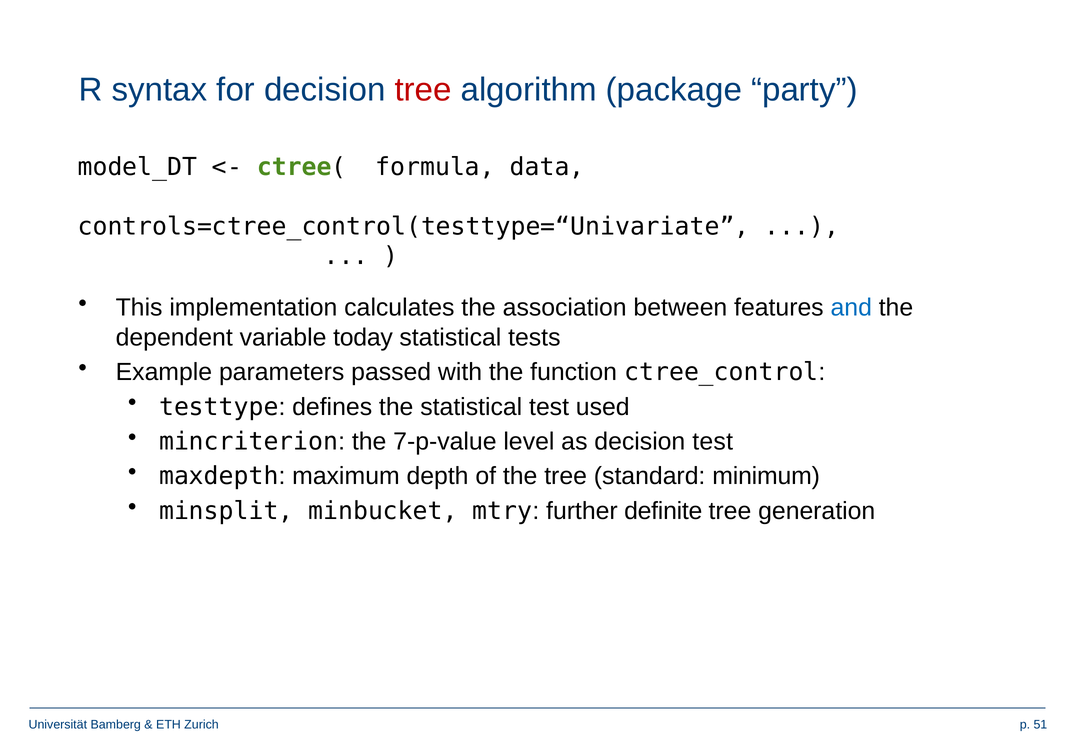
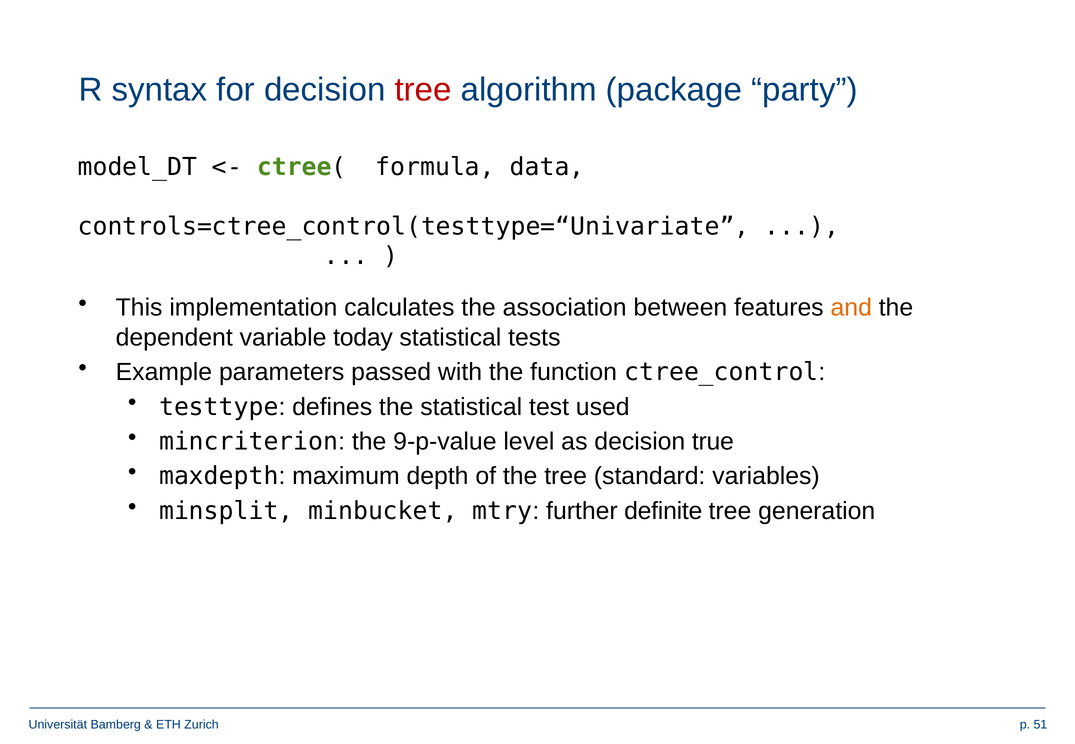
and colour: blue -> orange
7-p-value: 7-p-value -> 9-p-value
decision test: test -> true
minimum: minimum -> variables
